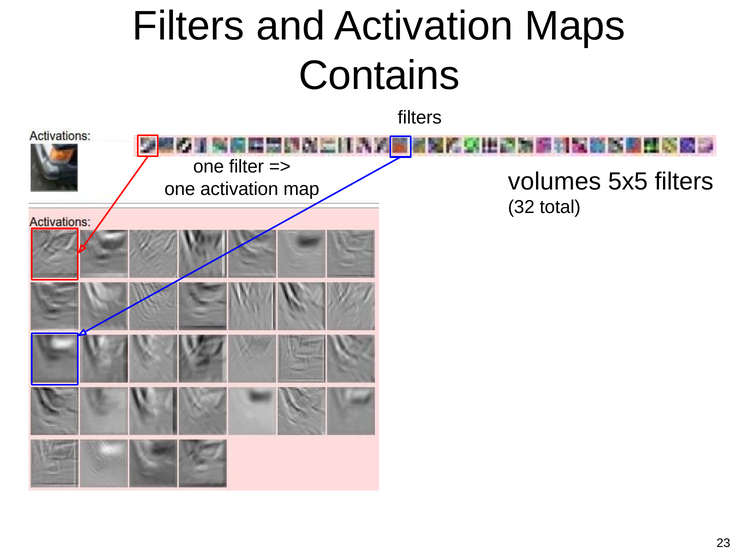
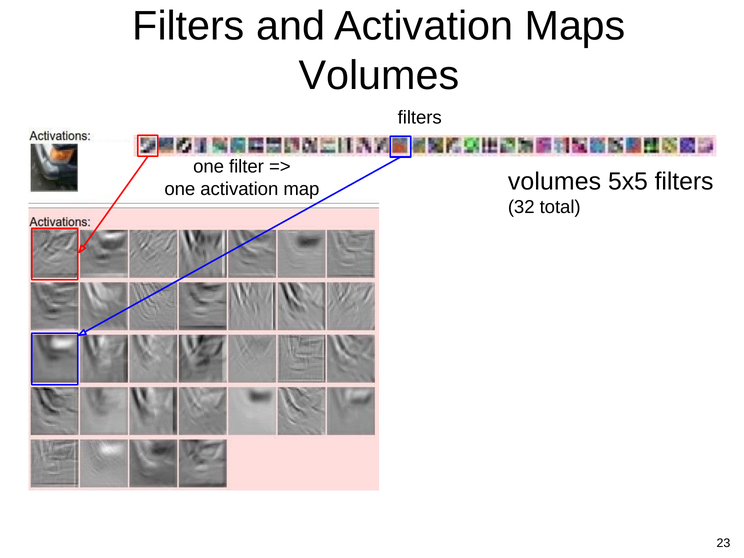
Contains at (379, 76): Contains -> Volumes
